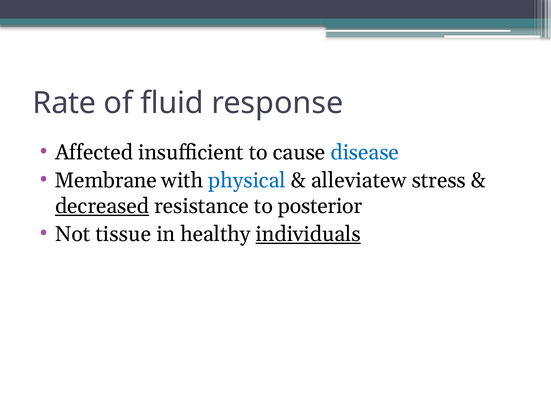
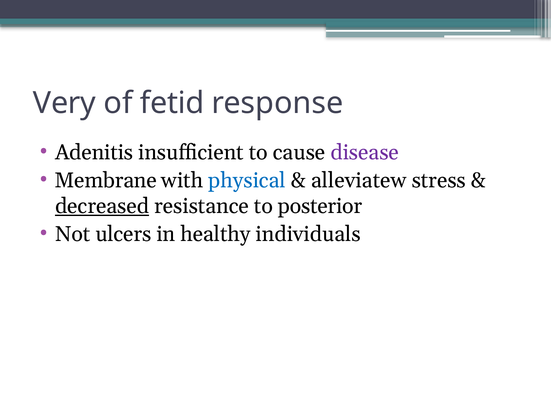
Rate: Rate -> Very
fluid: fluid -> fetid
Affected: Affected -> Adenitis
disease colour: blue -> purple
tissue: tissue -> ulcers
individuals underline: present -> none
